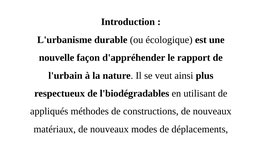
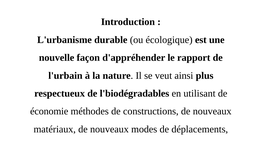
appliqués: appliqués -> économie
